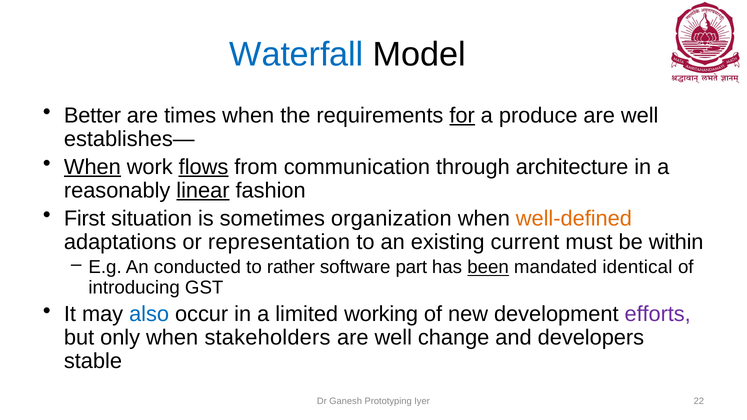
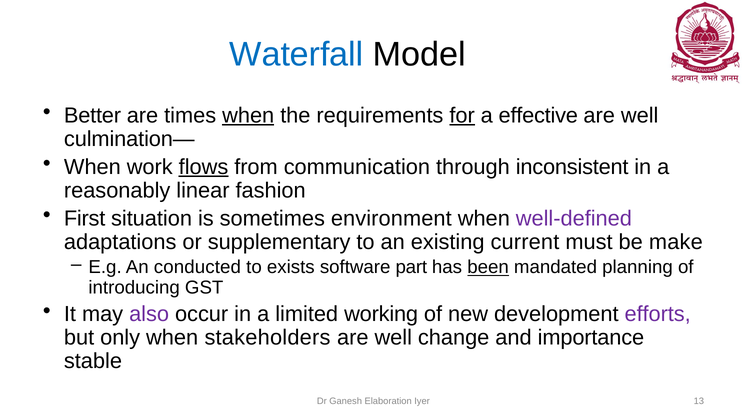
when at (248, 115) underline: none -> present
produce: produce -> effective
establishes—: establishes— -> culmination—
When at (92, 167) underline: present -> none
architecture: architecture -> inconsistent
linear underline: present -> none
organization: organization -> environment
well-defined colour: orange -> purple
representation: representation -> supplementary
within: within -> make
rather: rather -> exists
identical: identical -> planning
also colour: blue -> purple
developers: developers -> importance
Prototyping: Prototyping -> Elaboration
22: 22 -> 13
